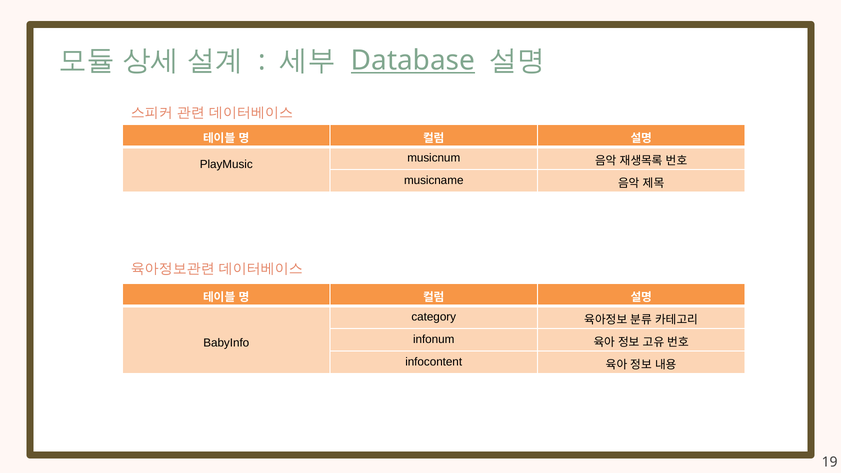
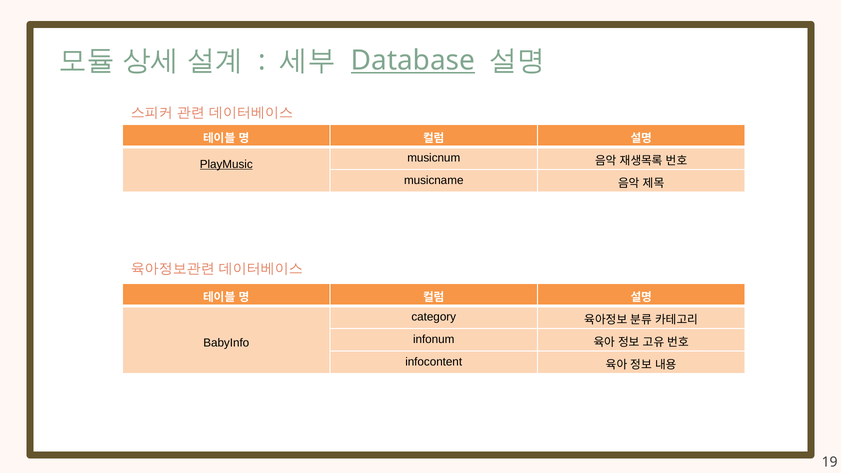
PlayMusic underline: none -> present
